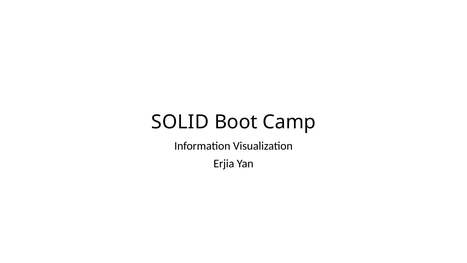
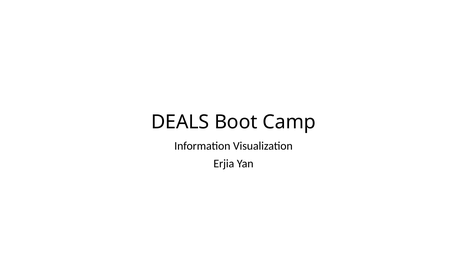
SOLID: SOLID -> DEALS
